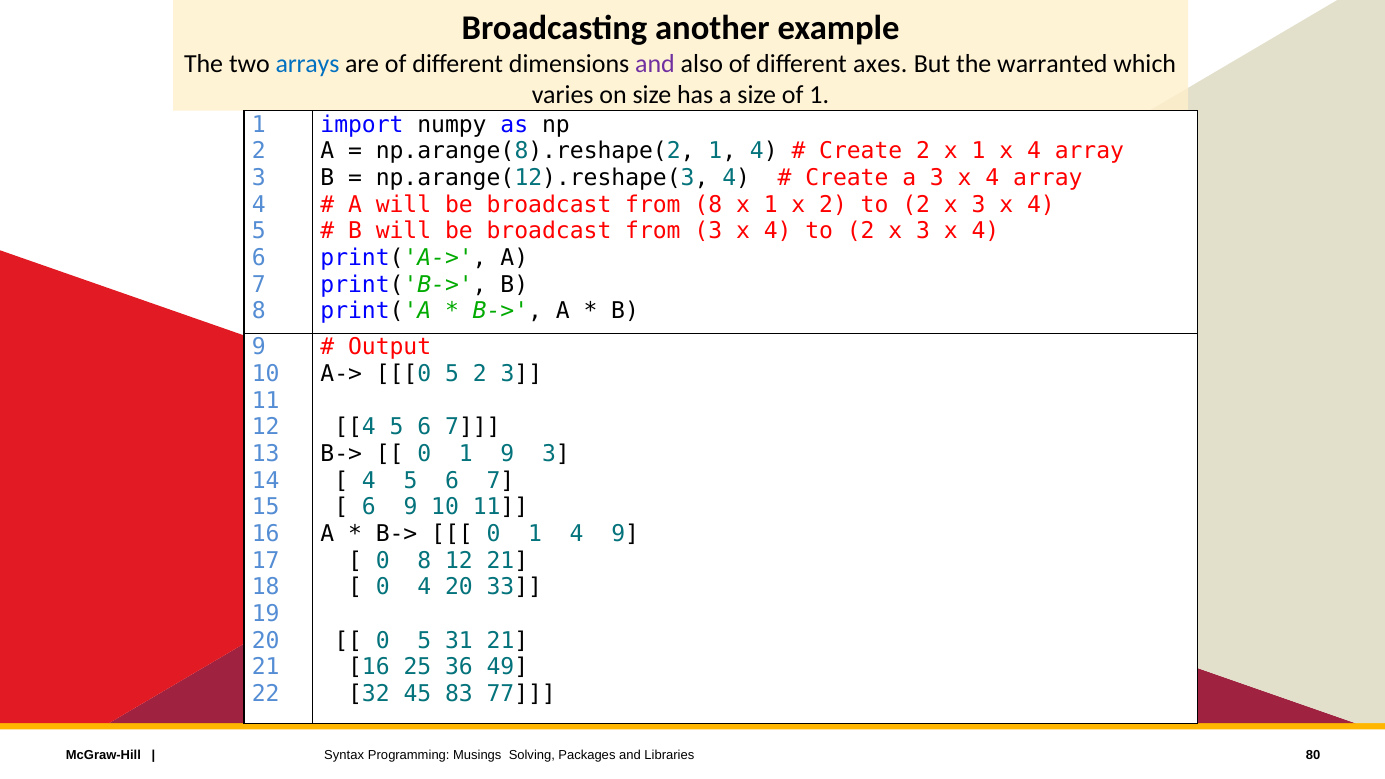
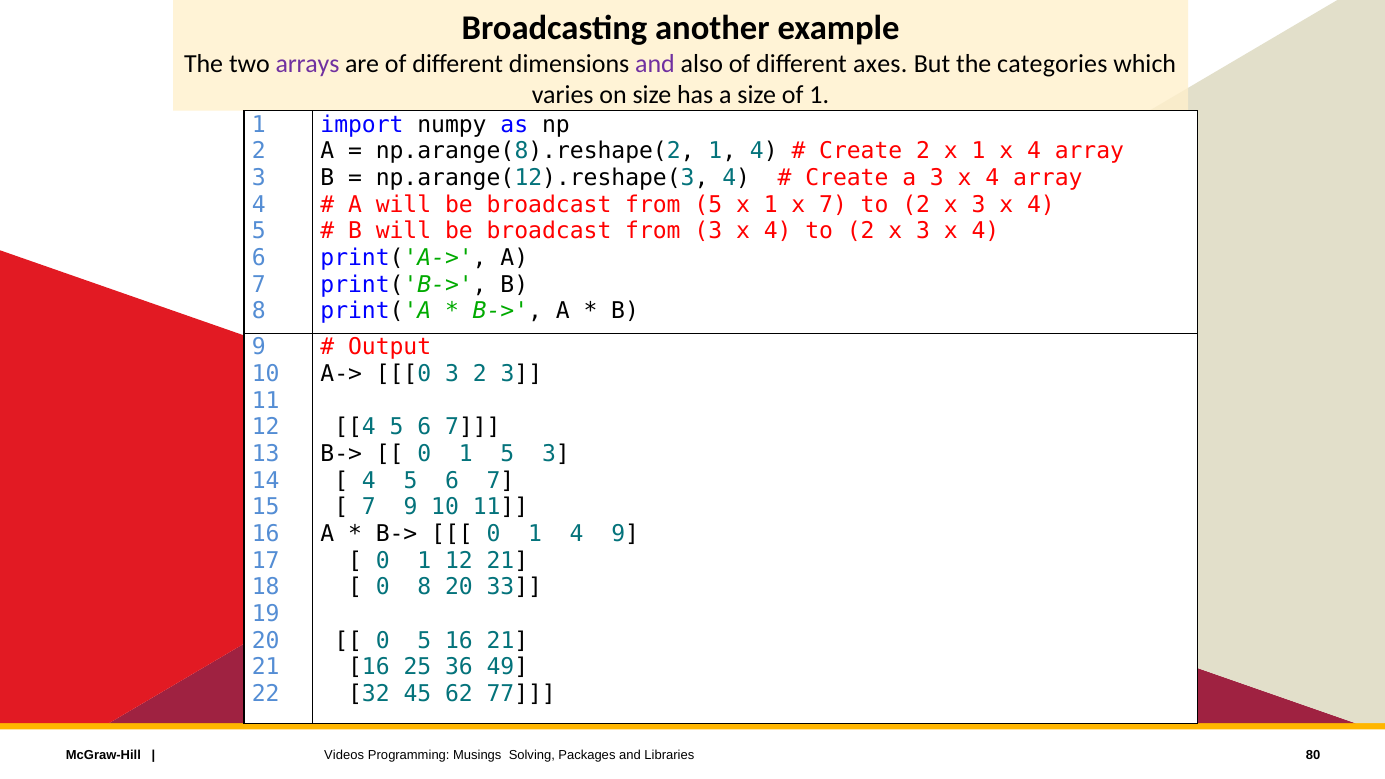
arrays colour: blue -> purple
warranted: warranted -> categories
from 8: 8 -> 5
x 2: 2 -> 7
A-> 0 5: 5 -> 3
1 9: 9 -> 5
6 at (369, 507): 6 -> 7
8 at (424, 561): 8 -> 1
0 4: 4 -> 8
5 31: 31 -> 16
83: 83 -> 62
Syntax: Syntax -> Videos
